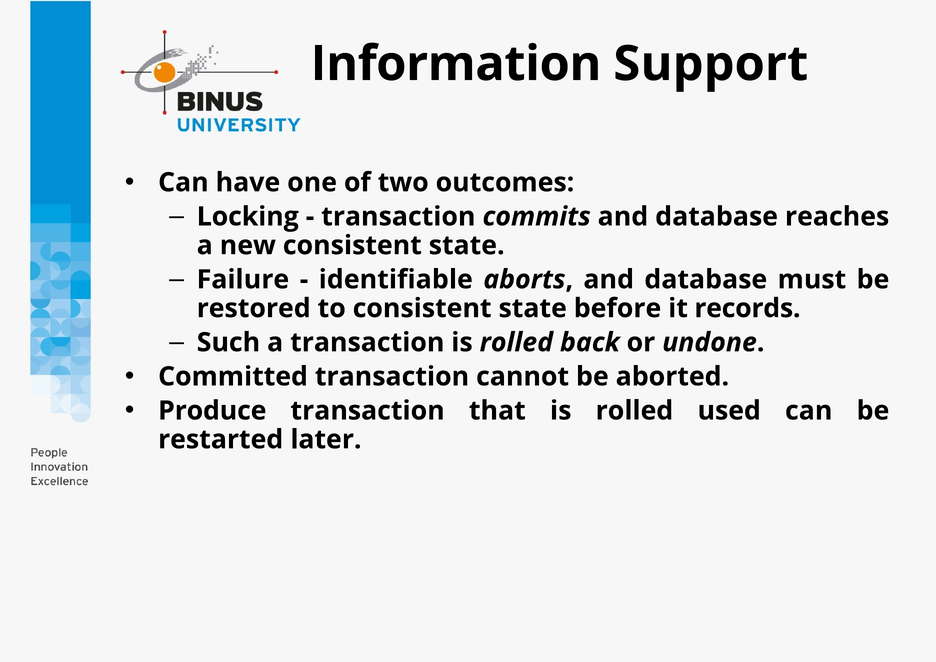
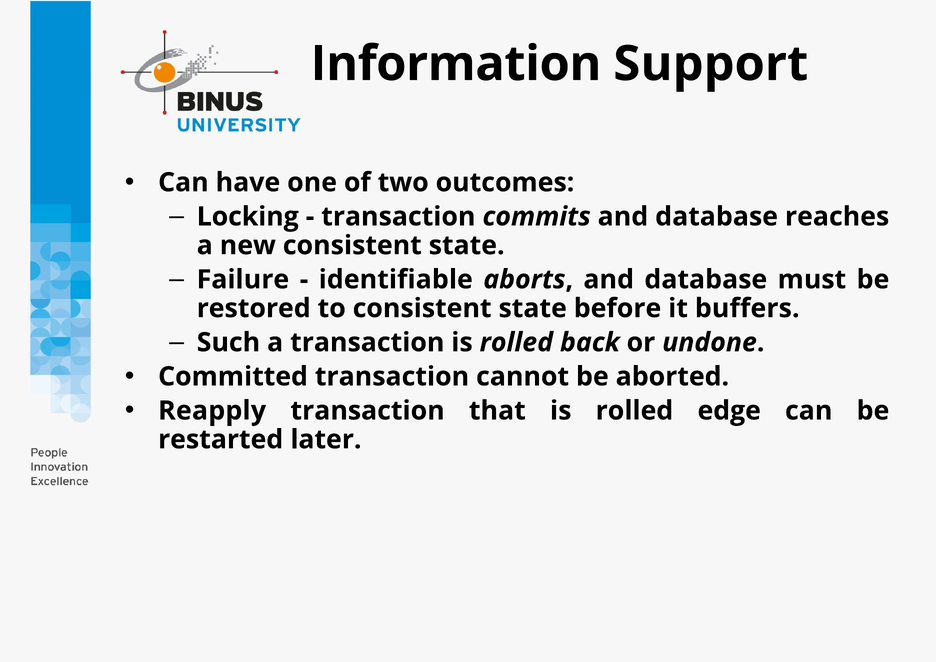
records: records -> buffers
Produce: Produce -> Reapply
used: used -> edge
